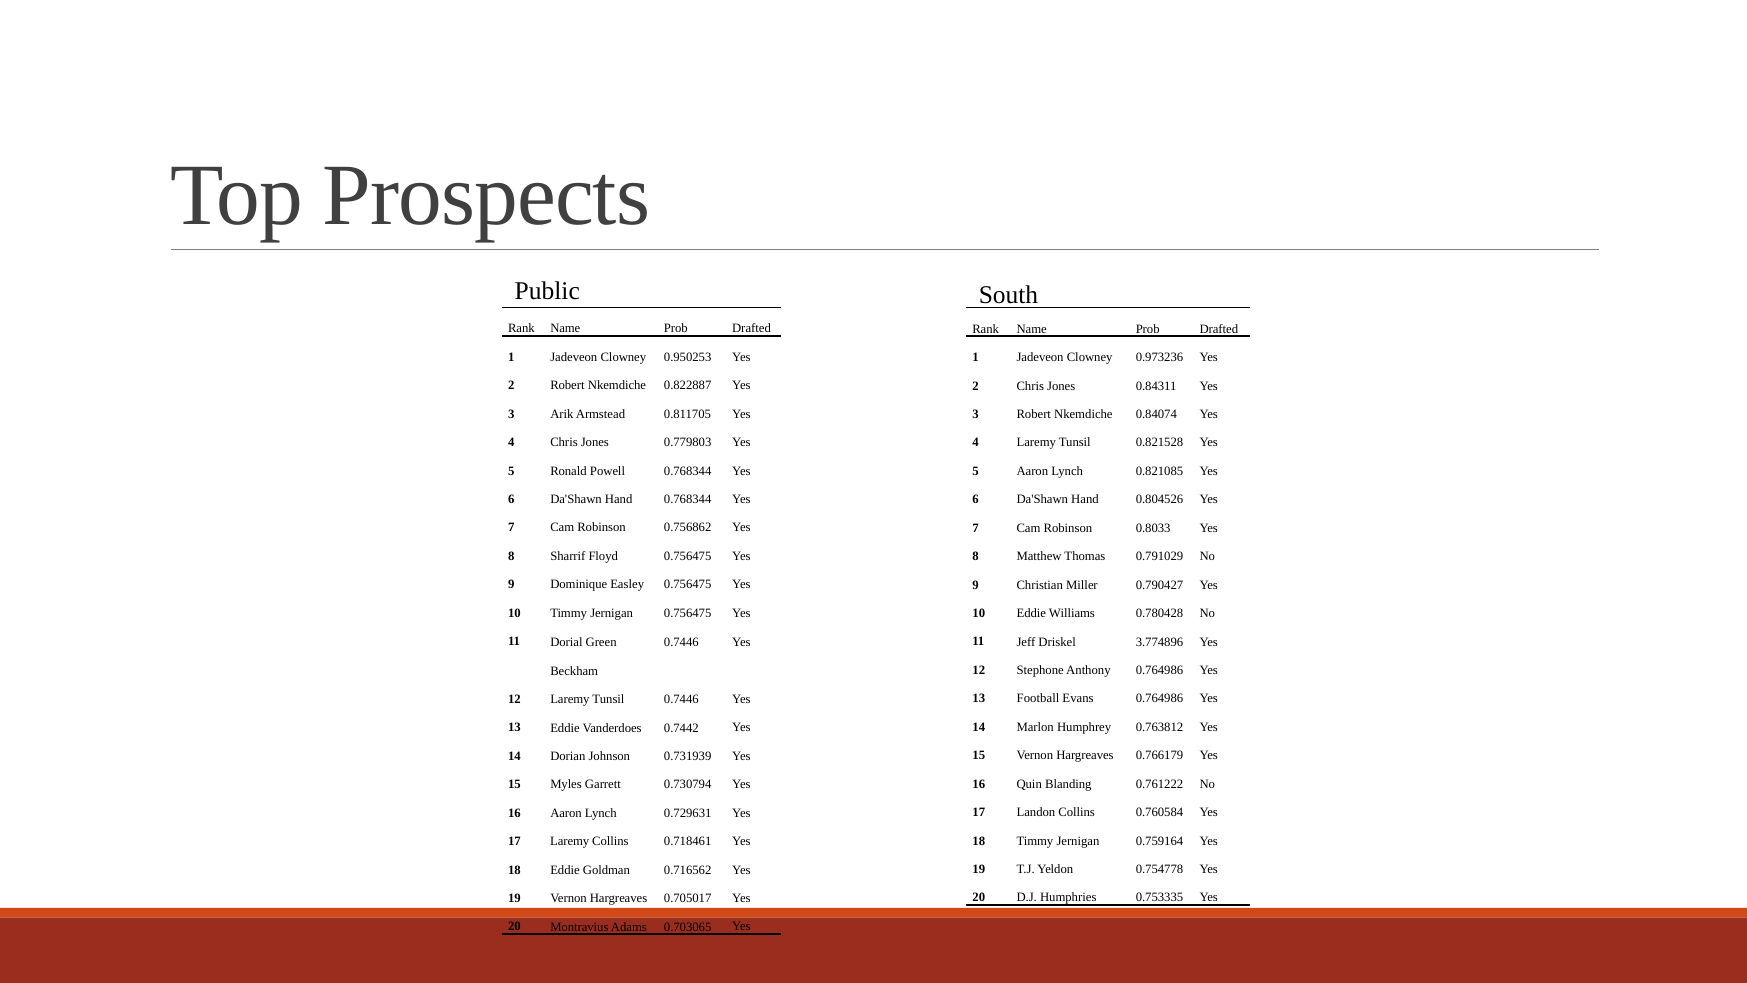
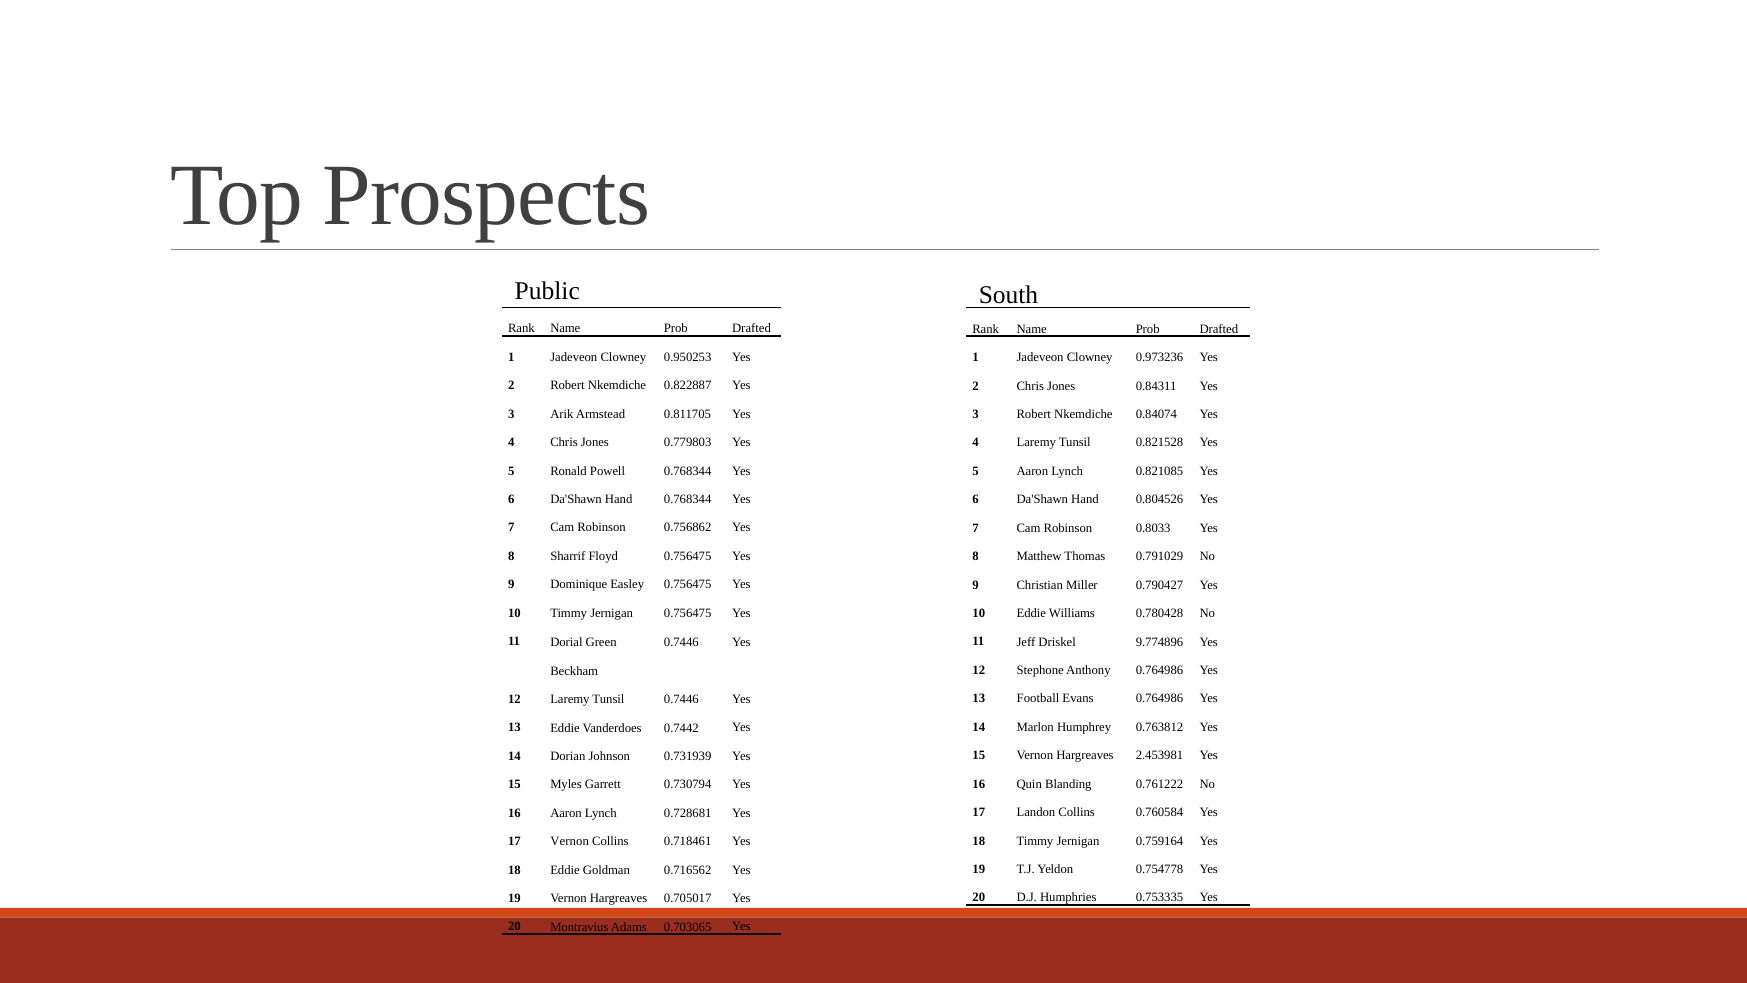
3.774896: 3.774896 -> 9.774896
0.766179: 0.766179 -> 2.453981
0.729631: 0.729631 -> 0.728681
17 Laremy: Laremy -> Vernon
